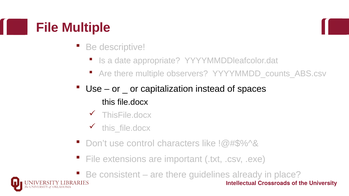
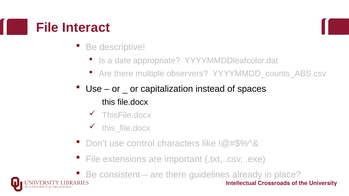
File Multiple: Multiple -> Interact
